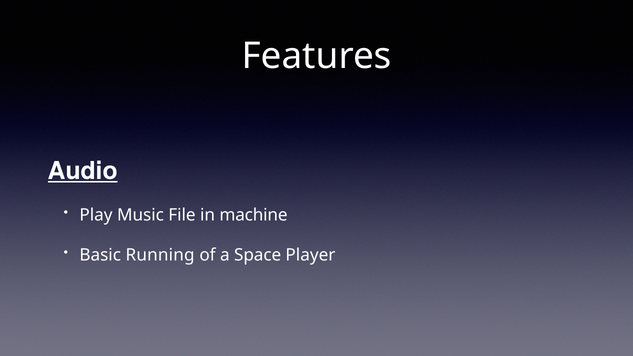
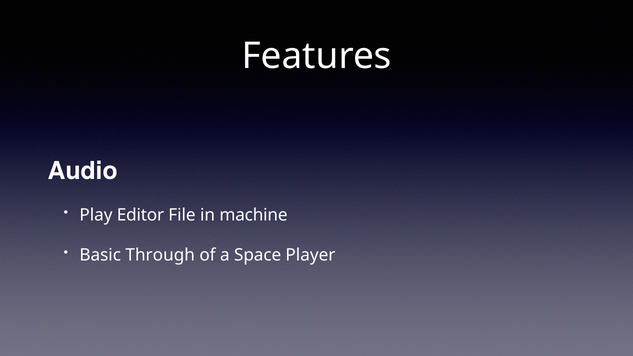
Audio underline: present -> none
Music: Music -> Editor
Running: Running -> Through
